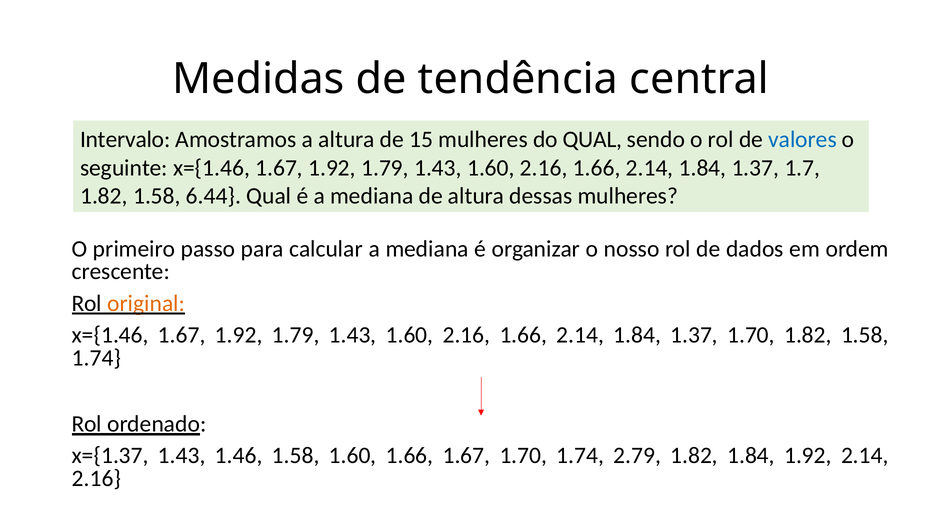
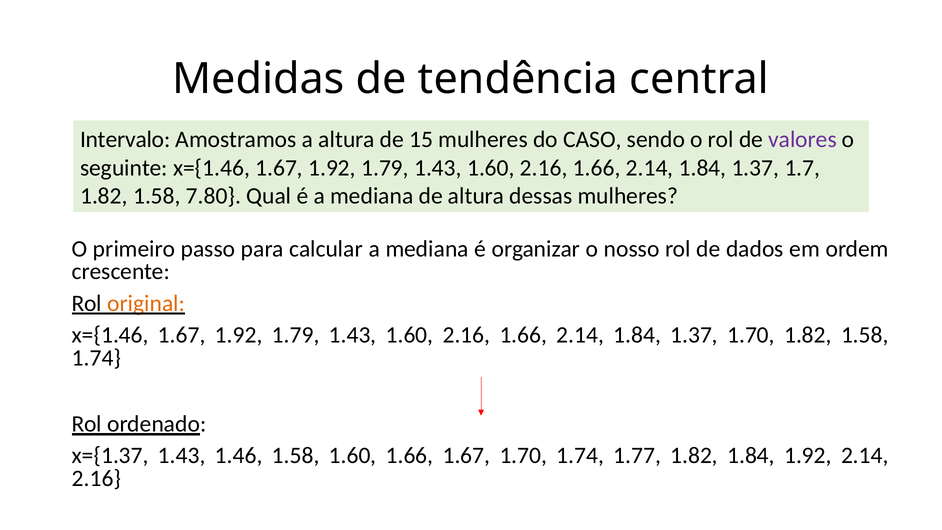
do QUAL: QUAL -> CASO
valores colour: blue -> purple
6.44: 6.44 -> 7.80
2.79: 2.79 -> 1.77
